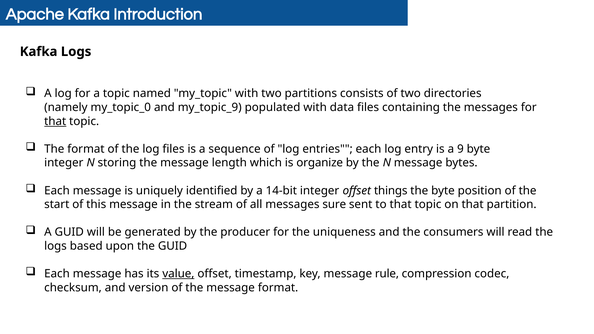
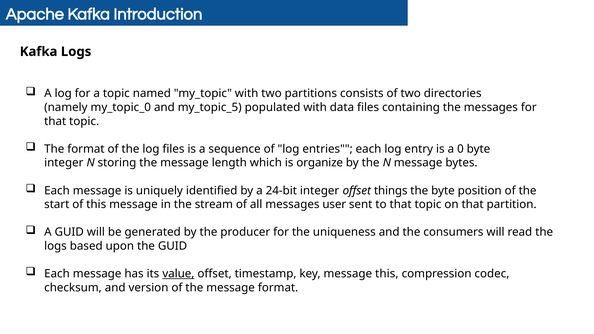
my_topic_9: my_topic_9 -> my_topic_5
that at (55, 121) underline: present -> none
9: 9 -> 0
14-bit: 14-bit -> 24-bit
sure: sure -> user
message rule: rule -> this
